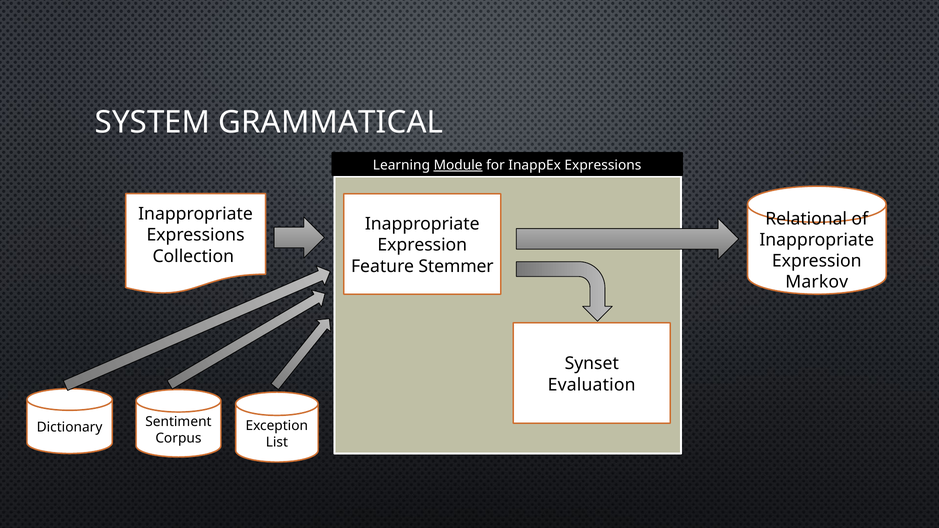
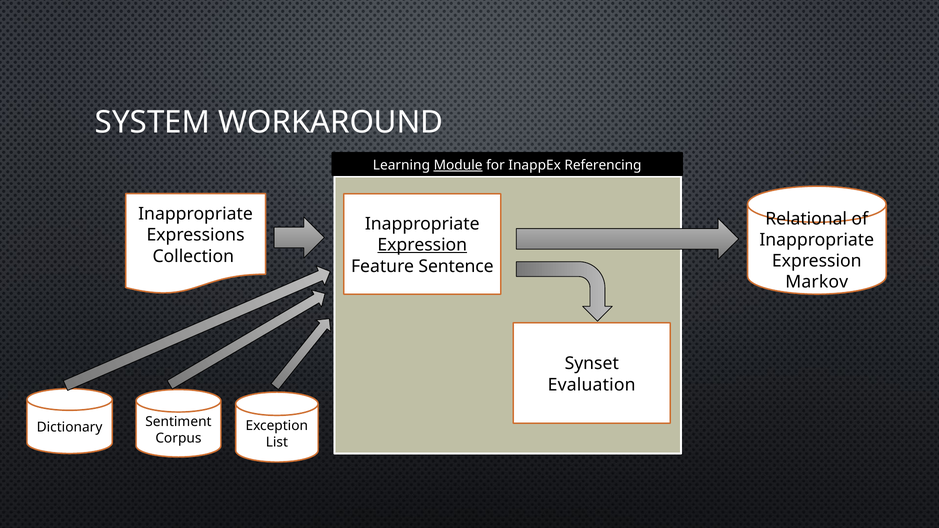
GRAMMATICAL: GRAMMATICAL -> WORKAROUND
InappEx Expressions: Expressions -> Referencing
Expression at (422, 245) underline: none -> present
Stemmer: Stemmer -> Sentence
